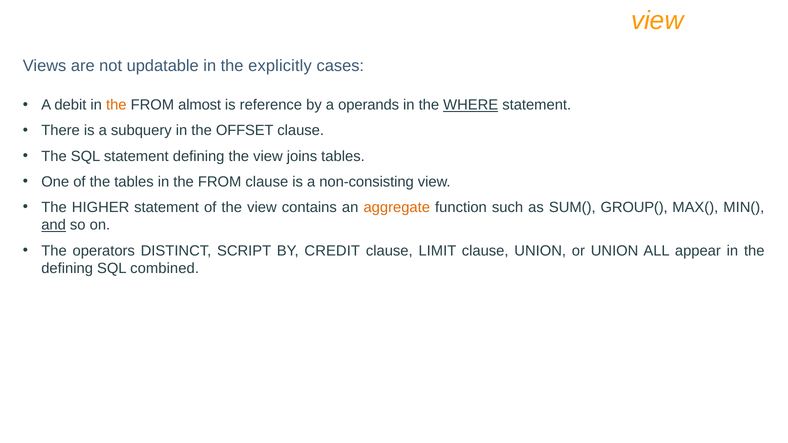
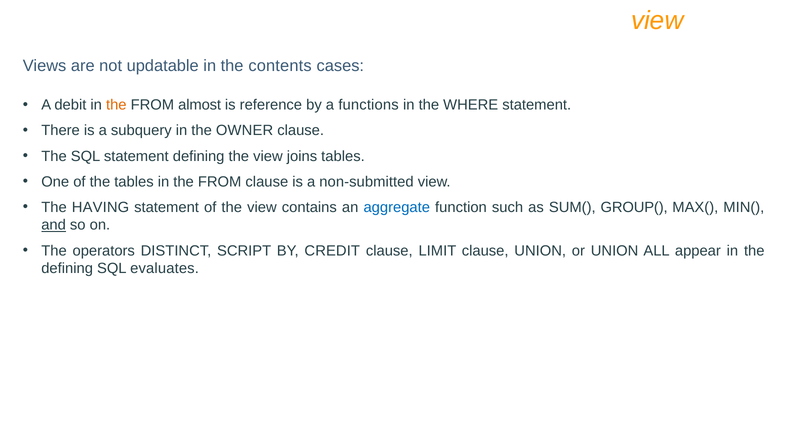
explicitly: explicitly -> contents
operands: operands -> functions
WHERE underline: present -> none
OFFSET: OFFSET -> OWNER
non-consisting: non-consisting -> non-submitted
HIGHER: HIGHER -> HAVING
aggregate colour: orange -> blue
combined: combined -> evaluates
